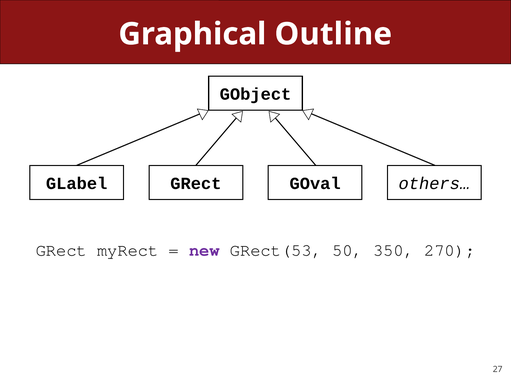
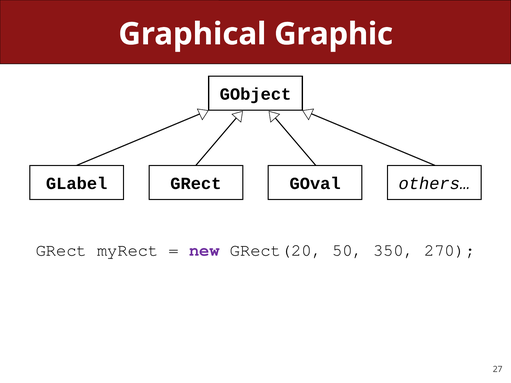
Outline: Outline -> Graphic
GRect(53: GRect(53 -> GRect(20
